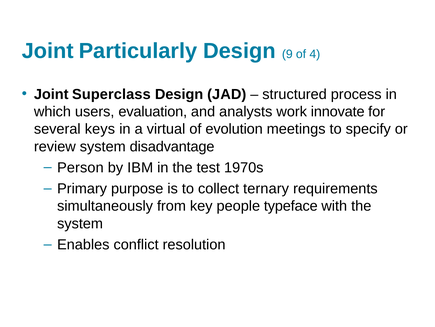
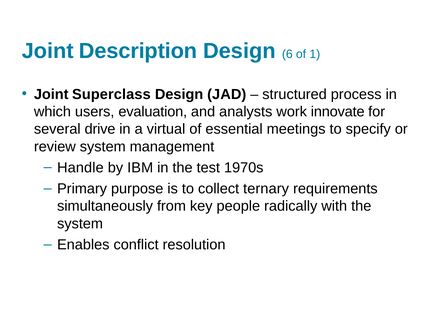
Particularly: Particularly -> Description
9: 9 -> 6
4: 4 -> 1
keys: keys -> drive
evolution: evolution -> essential
disadvantage: disadvantage -> management
Person: Person -> Handle
typeface: typeface -> radically
